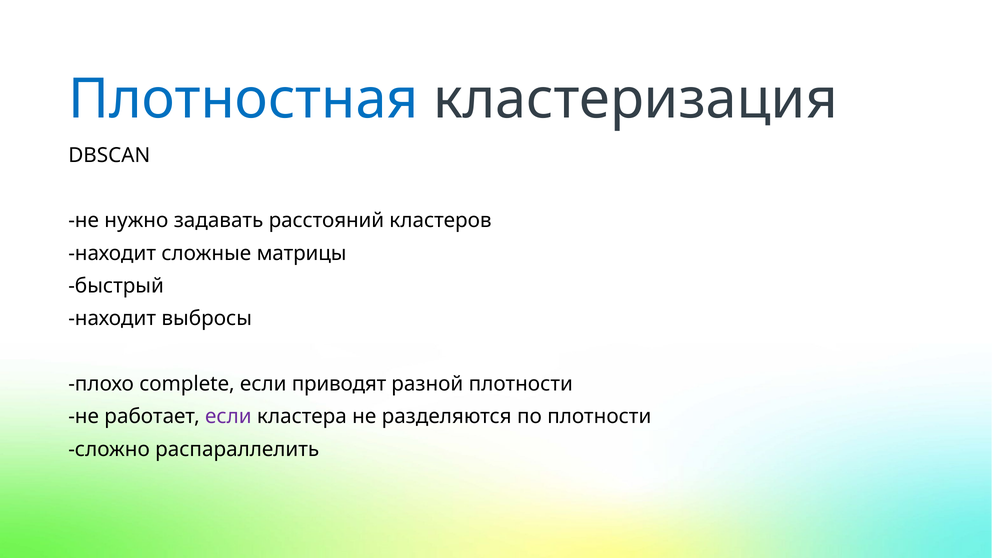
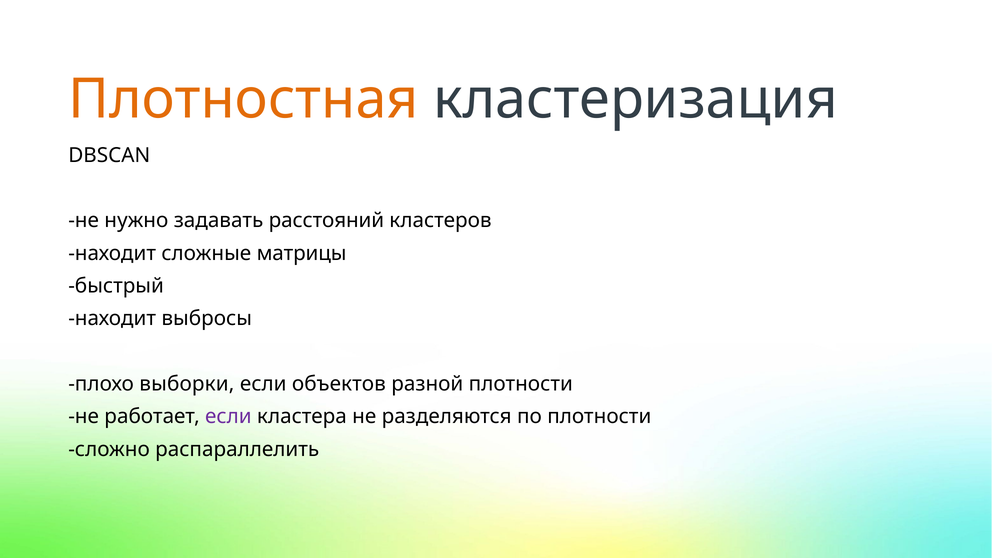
Плотностная colour: blue -> orange
complete: complete -> выборки
приводят: приводят -> объектов
